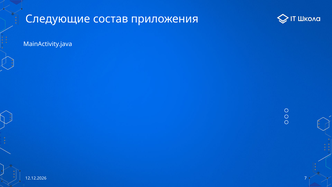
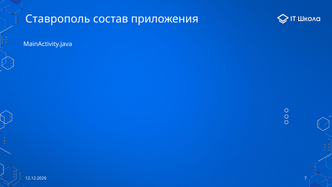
Следующие: Следующие -> Ставрополь
